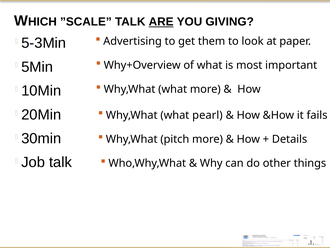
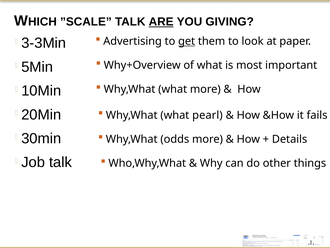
get underline: none -> present
5-3Min: 5-3Min -> 3-3Min
pitch: pitch -> odds
